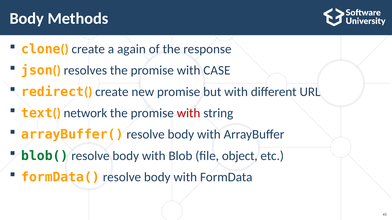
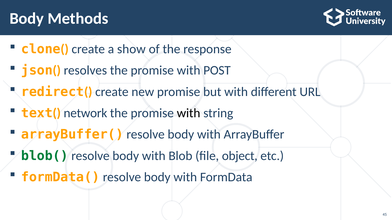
again: again -> show
CASE: CASE -> POST
with at (189, 113) colour: red -> black
